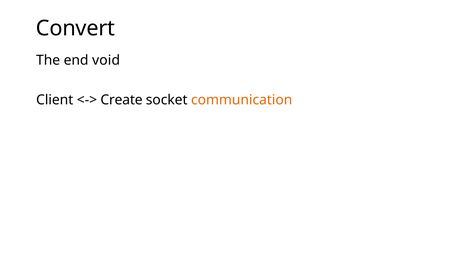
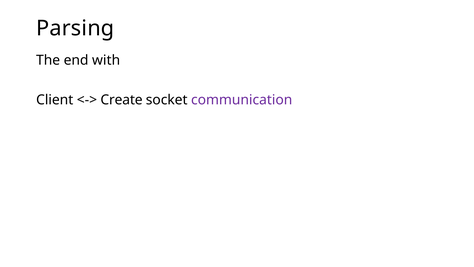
Convert: Convert -> Parsing
void: void -> with
communication colour: orange -> purple
